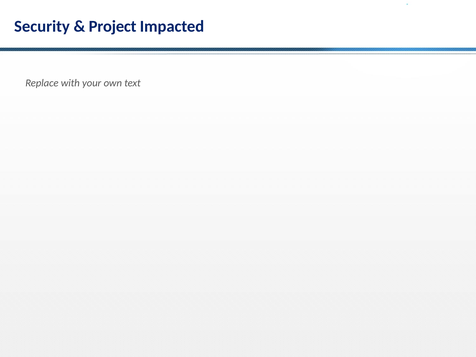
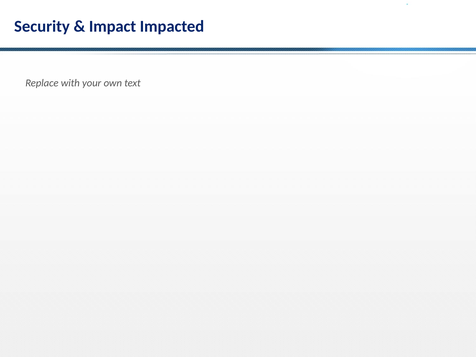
Project: Project -> Impact
